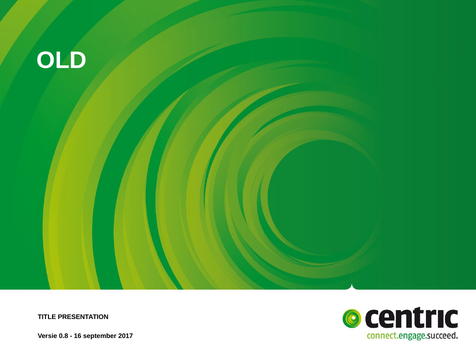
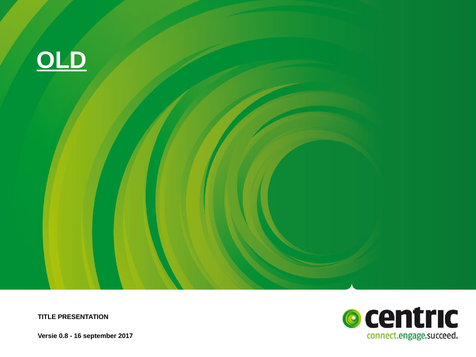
OLD underline: none -> present
